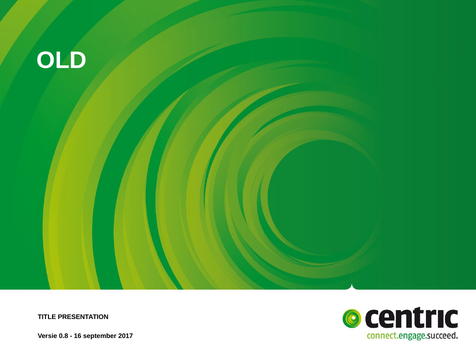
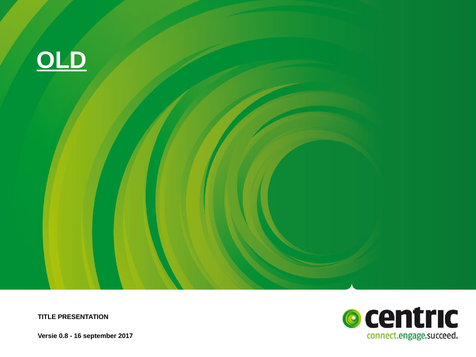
OLD underline: none -> present
